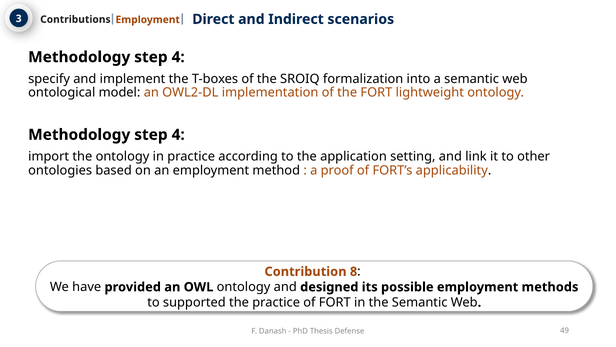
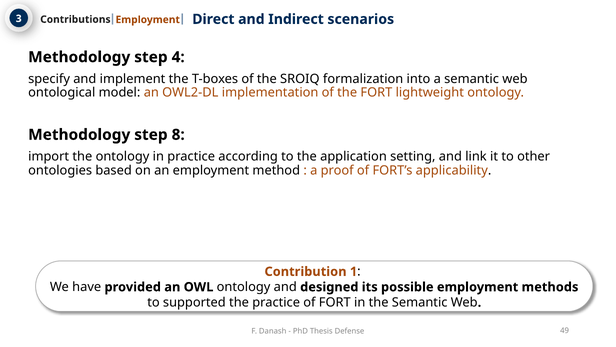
4 at (178, 135): 4 -> 8
8: 8 -> 1
